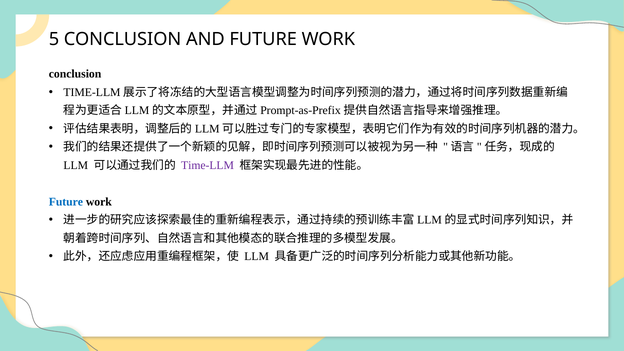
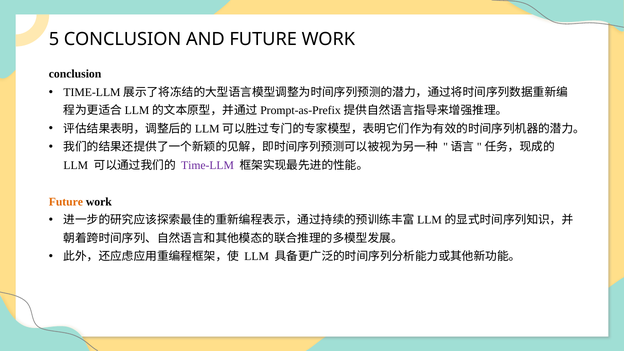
Future at (66, 202) colour: blue -> orange
